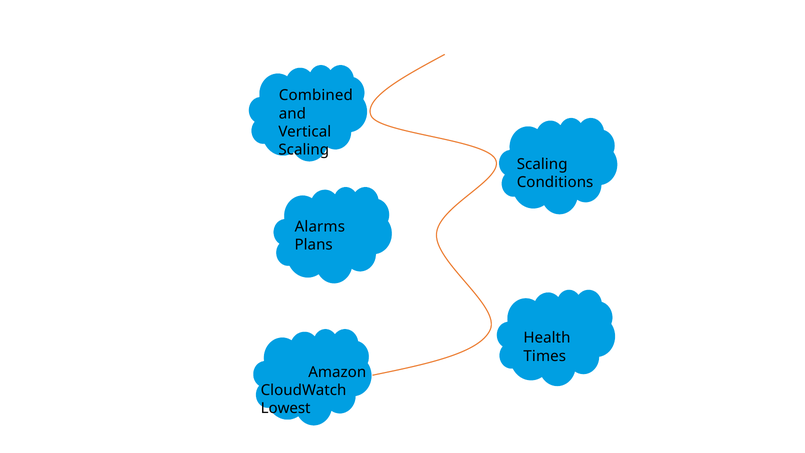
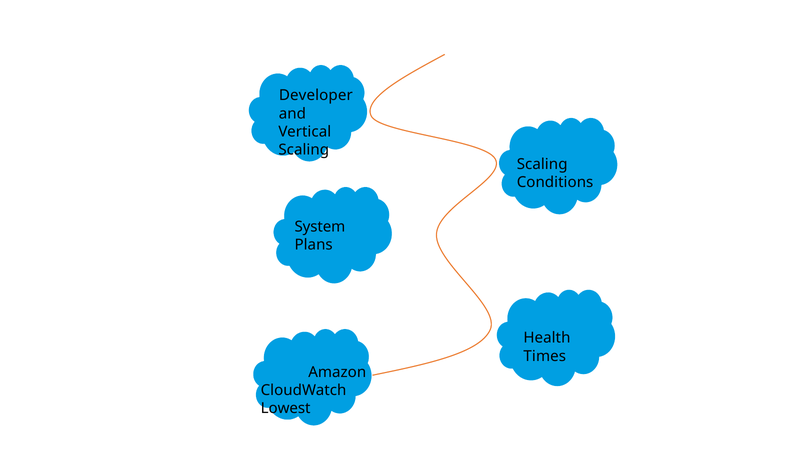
Combined: Combined -> Developer
Alarms: Alarms -> System
